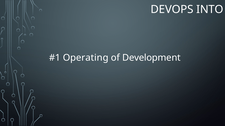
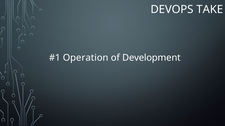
INTO: INTO -> TAKE
Operating: Operating -> Operation
